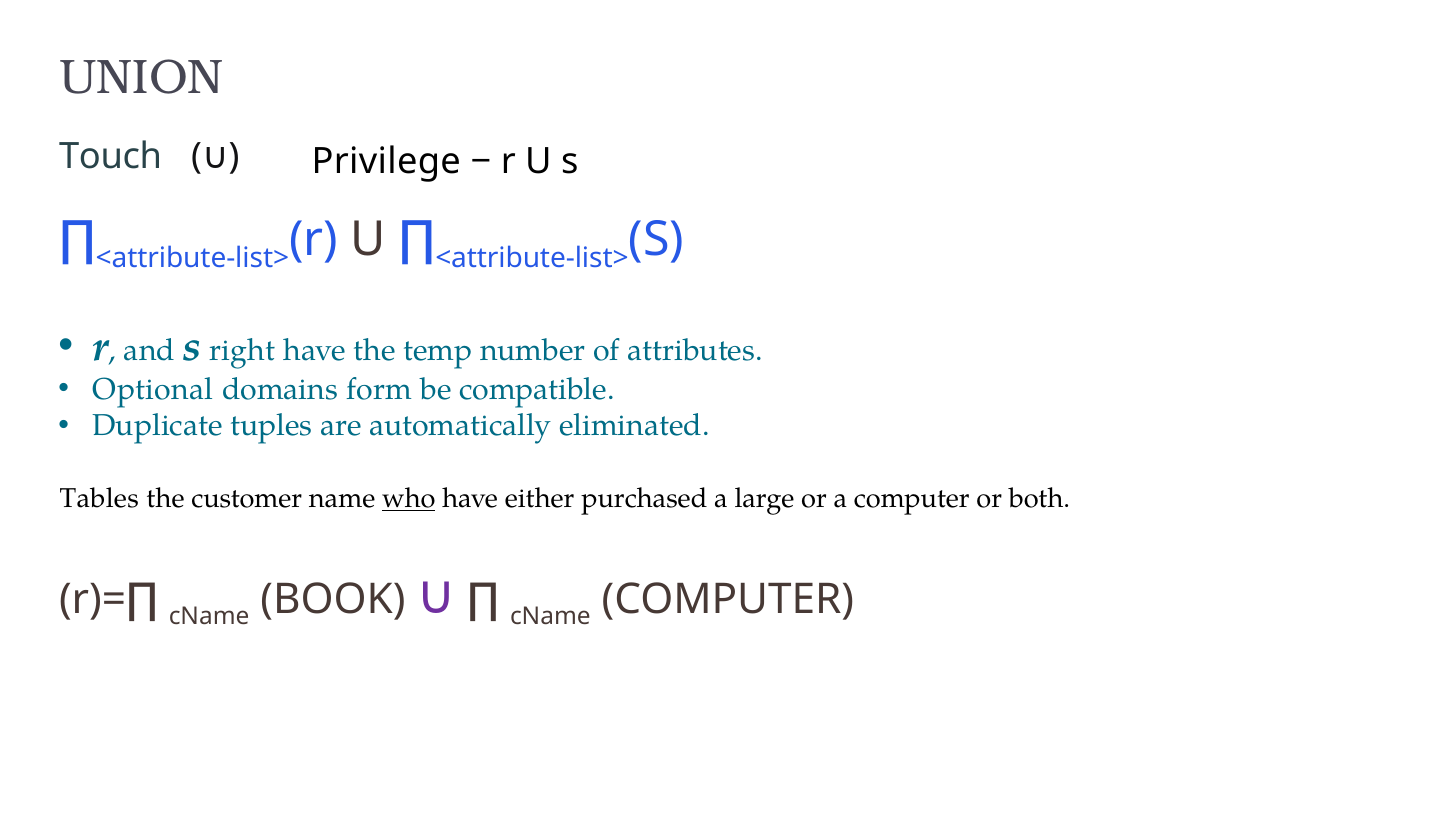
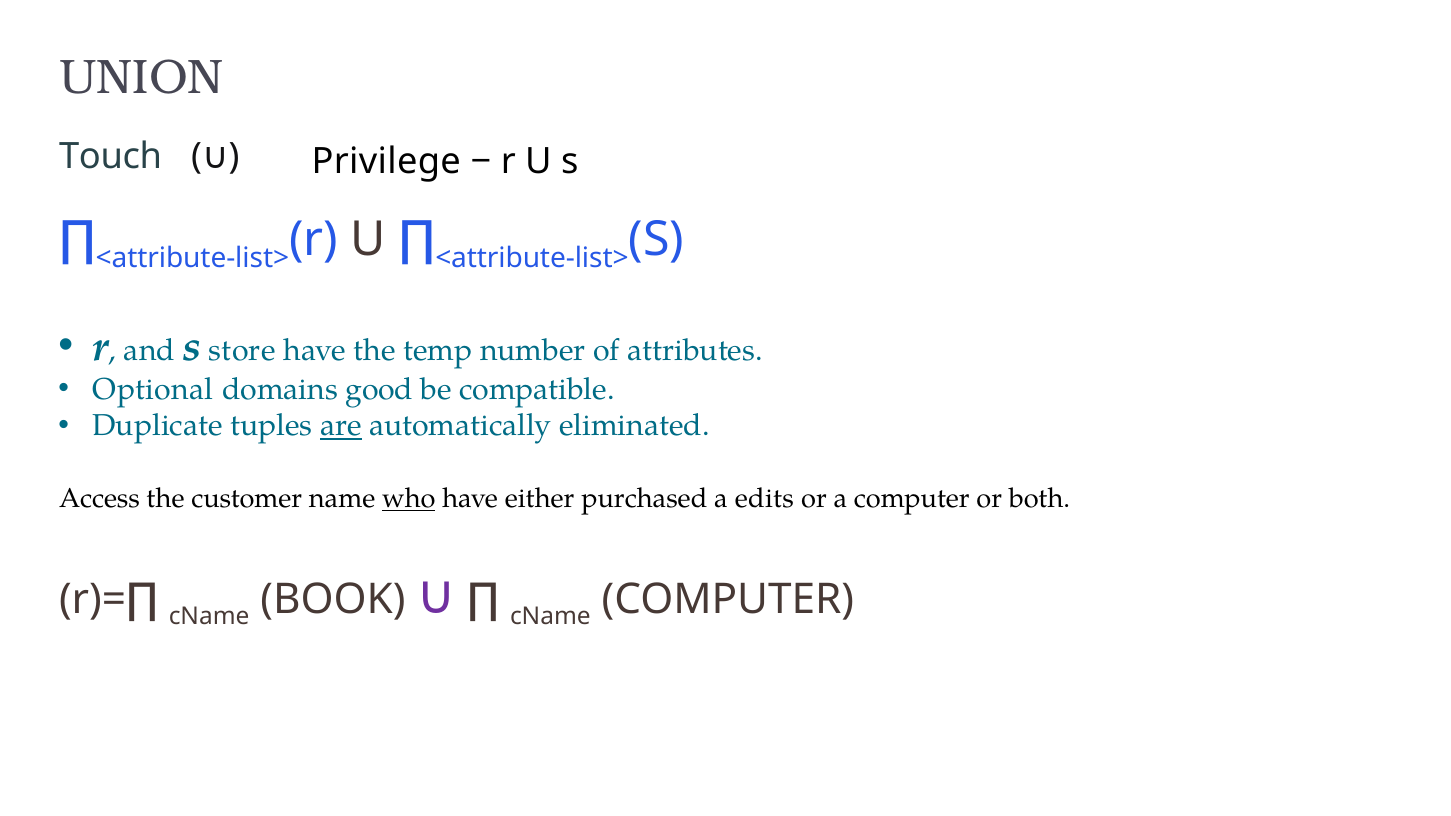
right: right -> store
form: form -> good
are underline: none -> present
Tables: Tables -> Access
large: large -> edits
